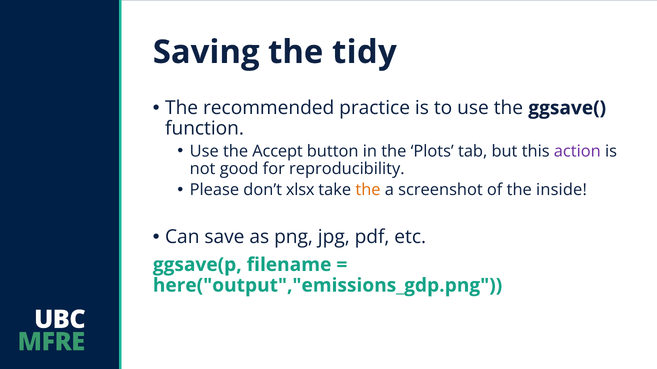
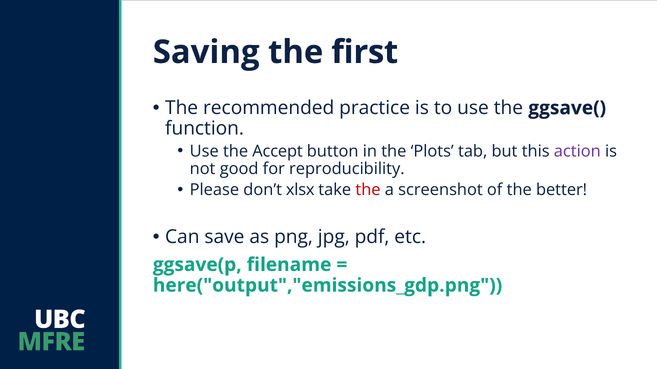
tidy: tidy -> first
the at (368, 190) colour: orange -> red
inside: inside -> better
